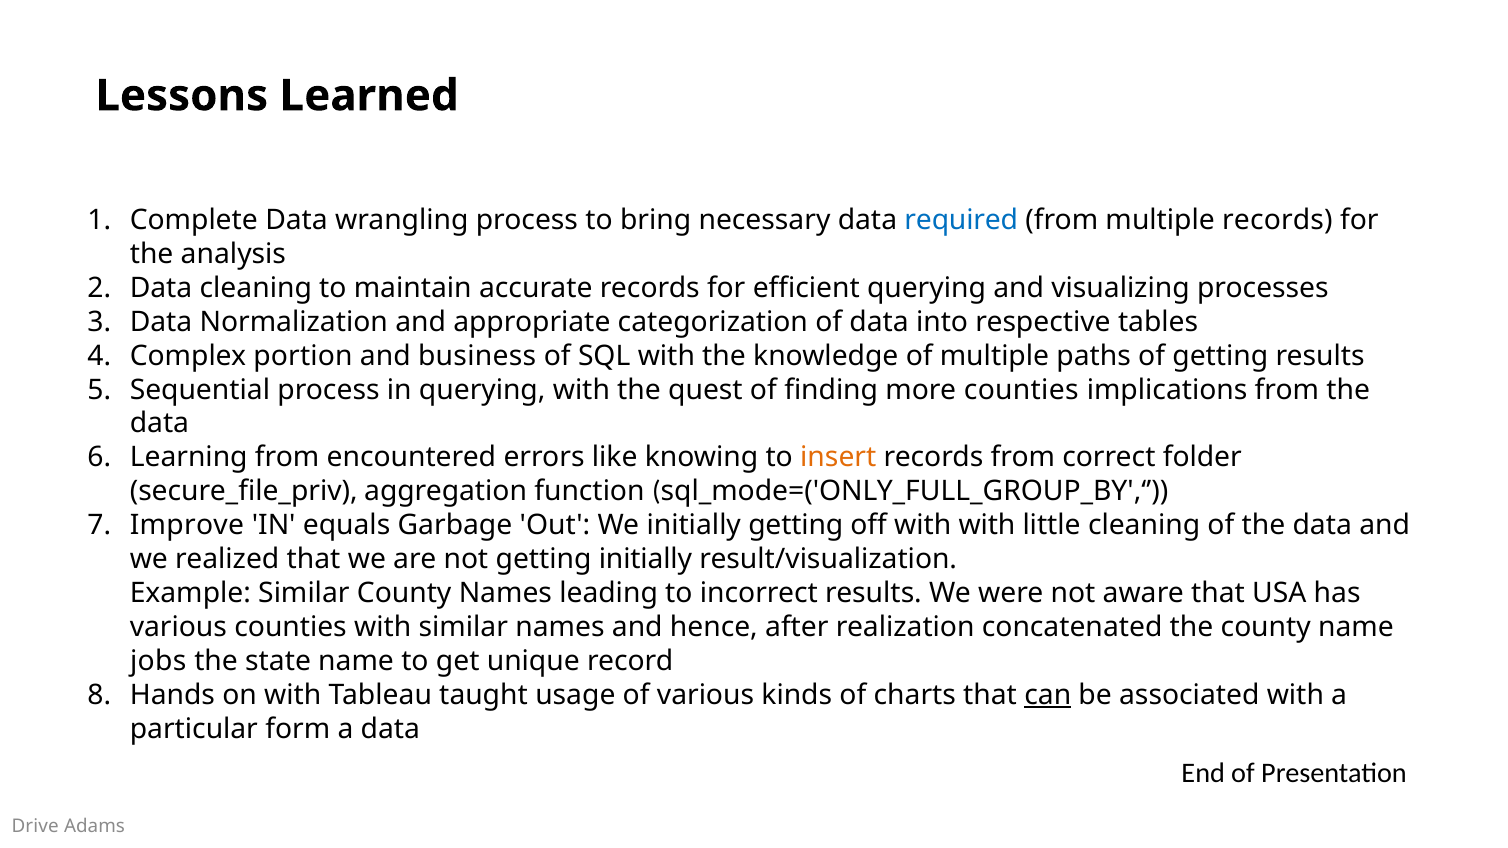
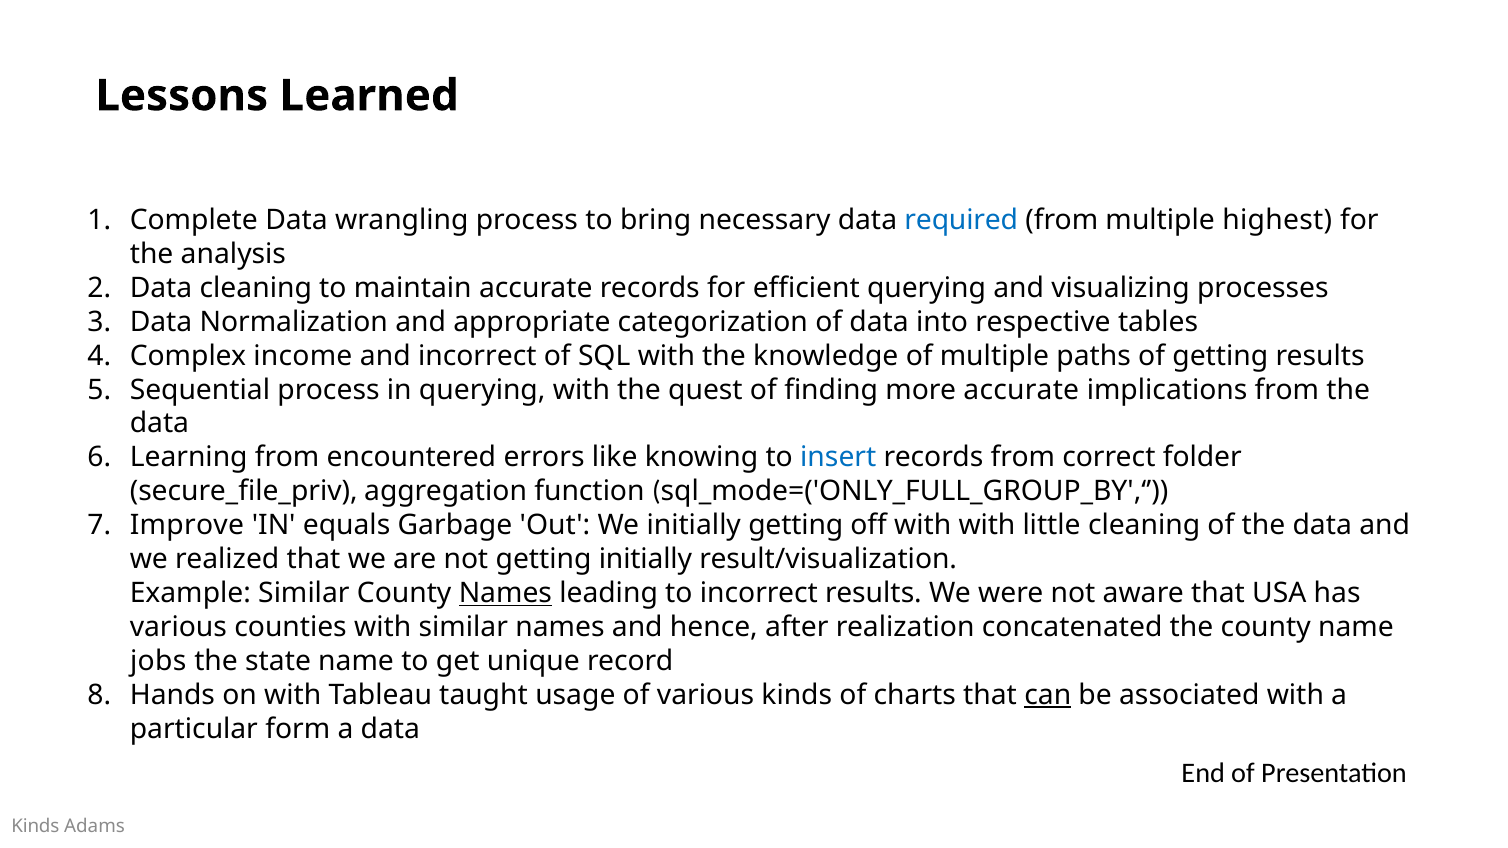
multiple records: records -> highest
portion: portion -> income
and business: business -> incorrect
more counties: counties -> accurate
insert colour: orange -> blue
Names at (505, 593) underline: none -> present
Drive at (35, 827): Drive -> Kinds
